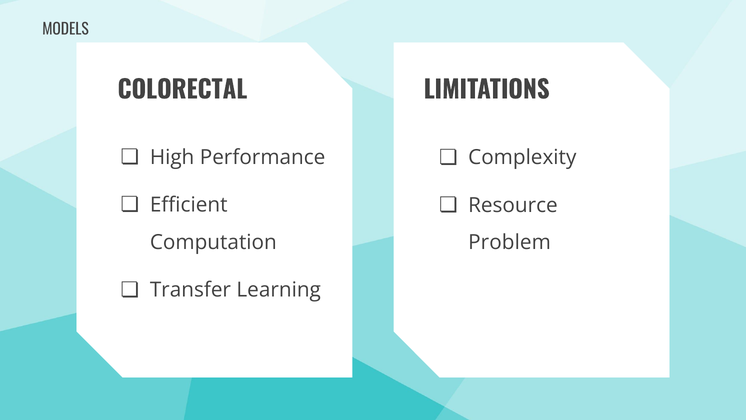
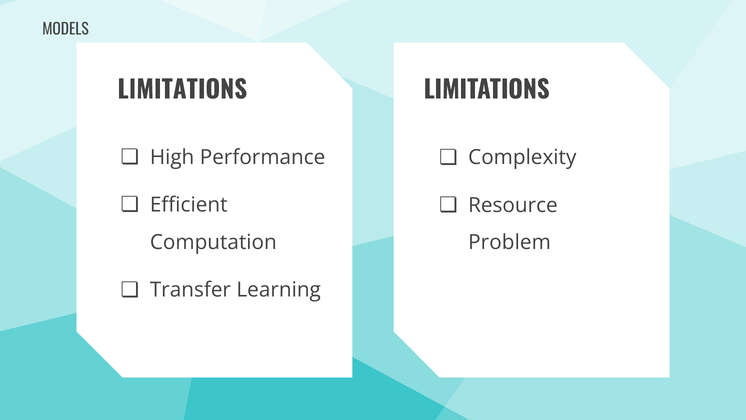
COLORECTAL at (182, 90): COLORECTAL -> LIMITATIONS
